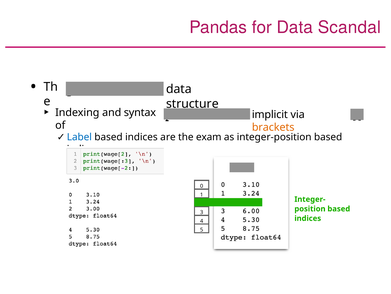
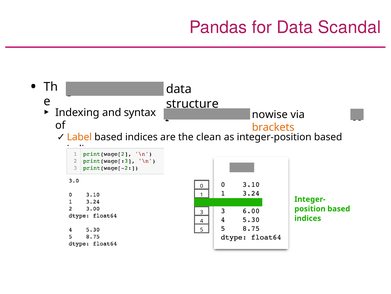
implicit: implicit -> nowise
Label colour: blue -> orange
exam: exam -> clean
